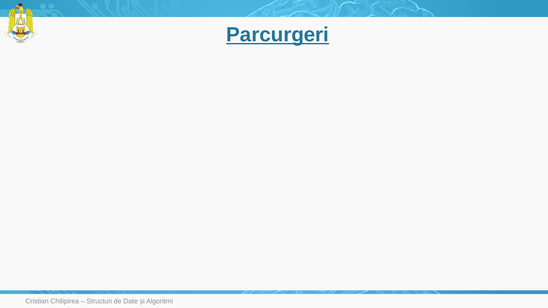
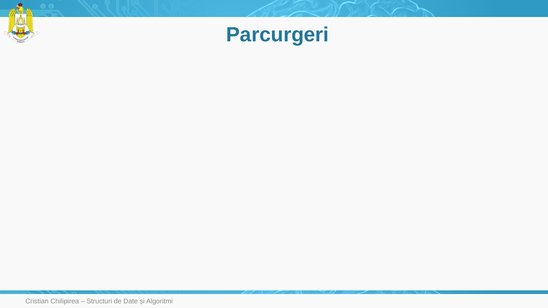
Parcurgeri underline: present -> none
